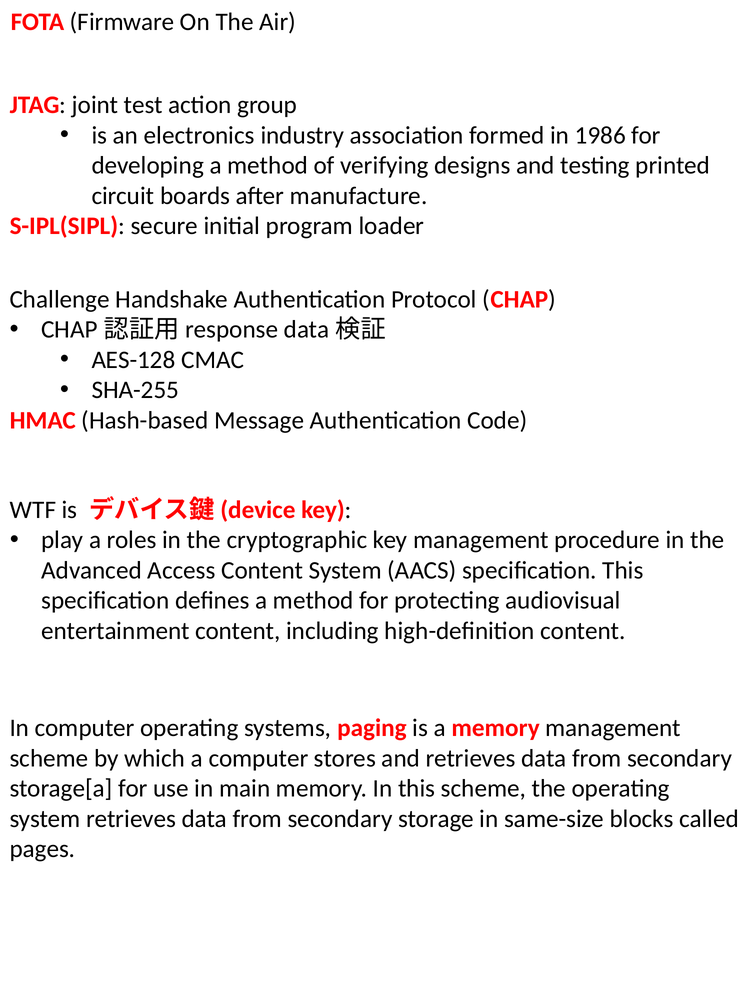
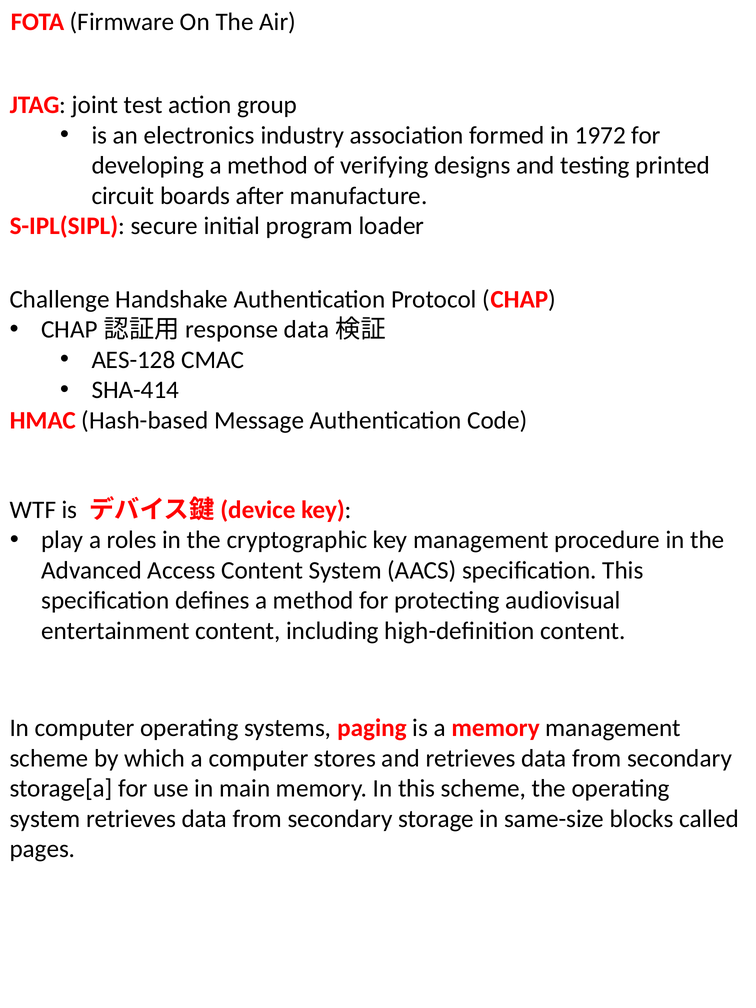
1986: 1986 -> 1972
SHA-255: SHA-255 -> SHA-414
